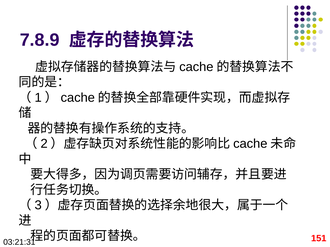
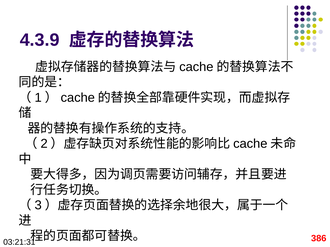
7.8.9: 7.8.9 -> 4.3.9
151: 151 -> 386
